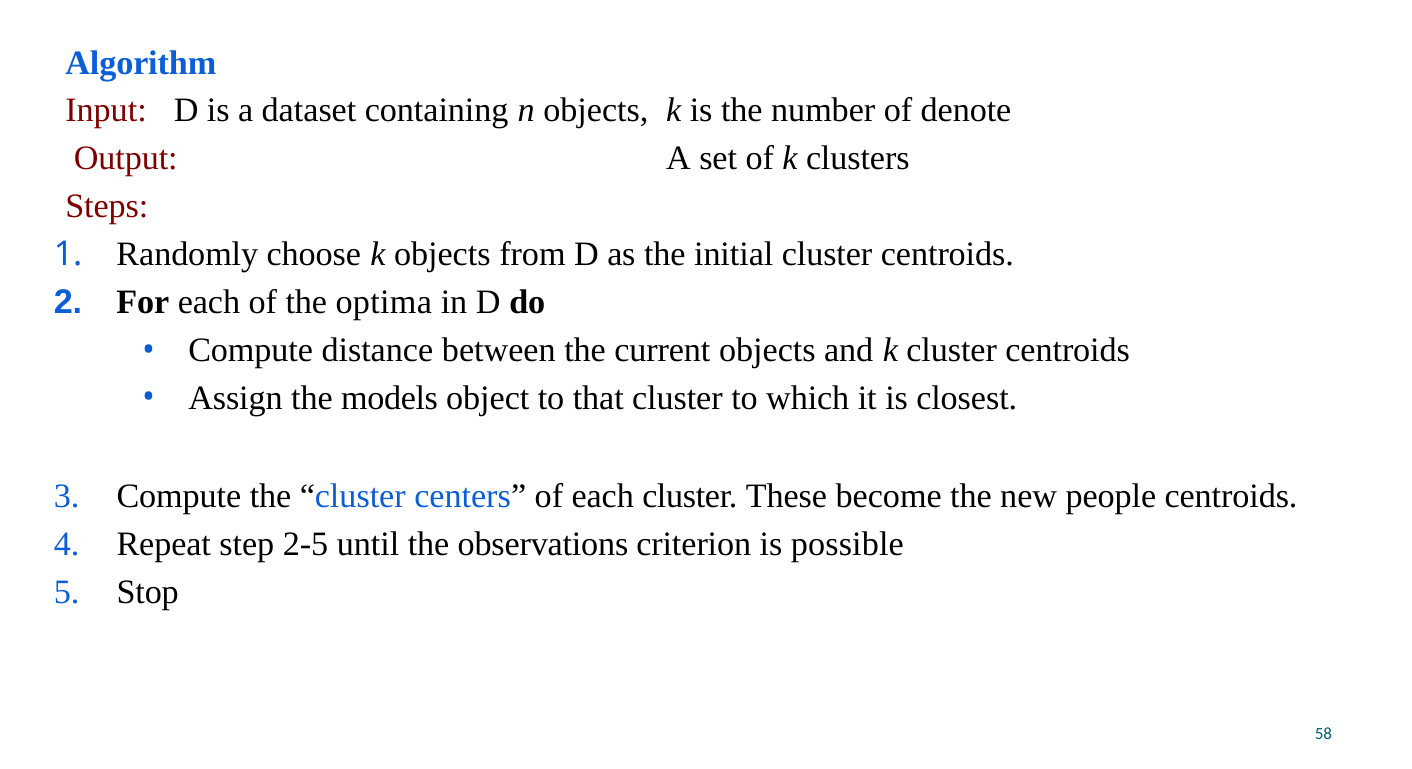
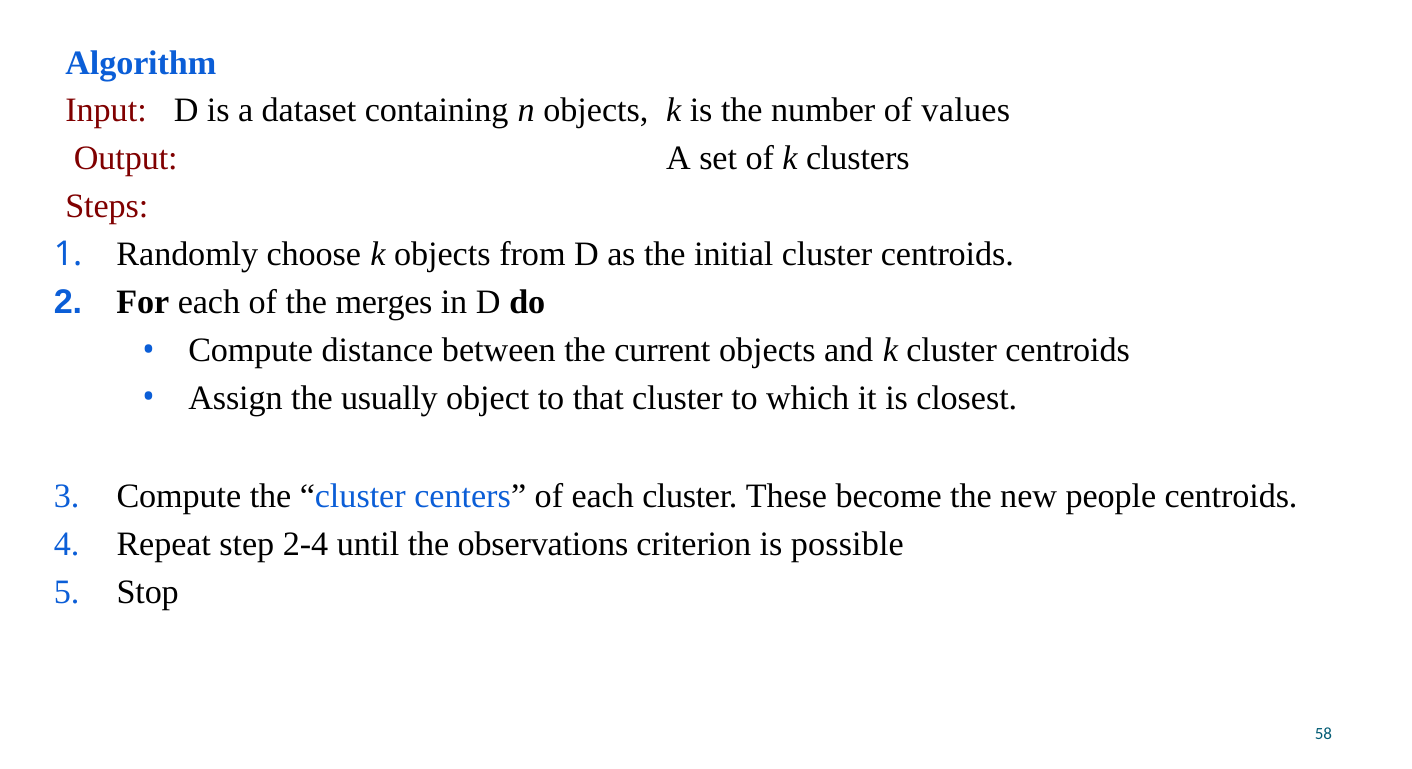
denote: denote -> values
optima: optima -> merges
models: models -> usually
2-5: 2-5 -> 2-4
